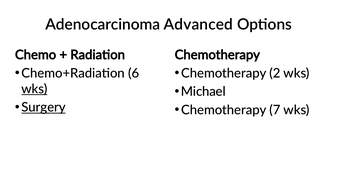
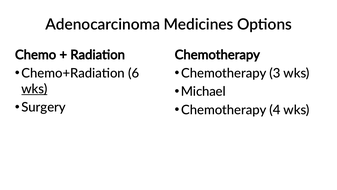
Advanced: Advanced -> Medicines
2: 2 -> 3
Surgery underline: present -> none
7: 7 -> 4
